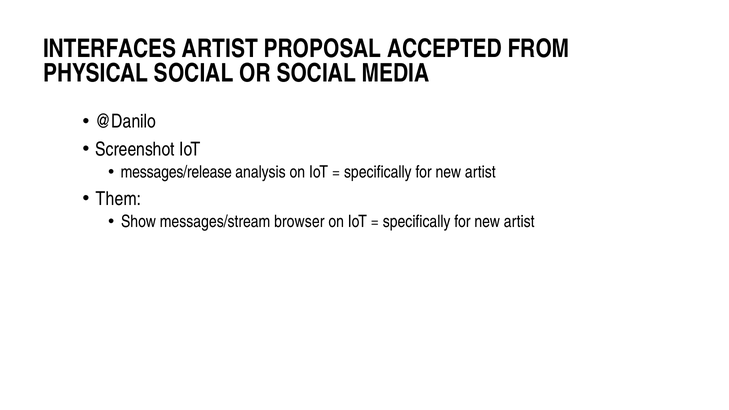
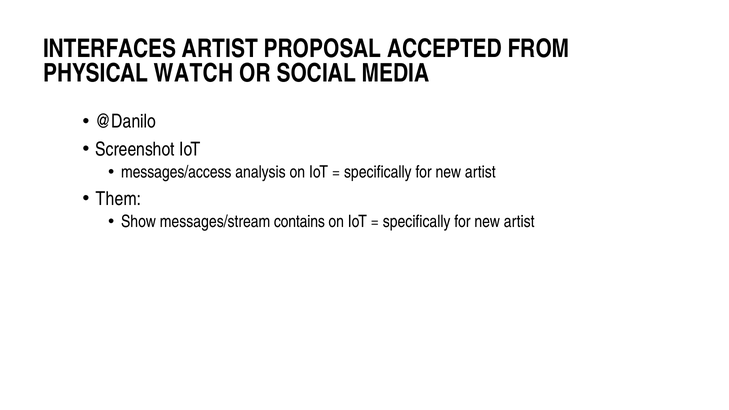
PHYSICAL SOCIAL: SOCIAL -> WATCH
messages/release: messages/release -> messages/access
browser: browser -> contains
